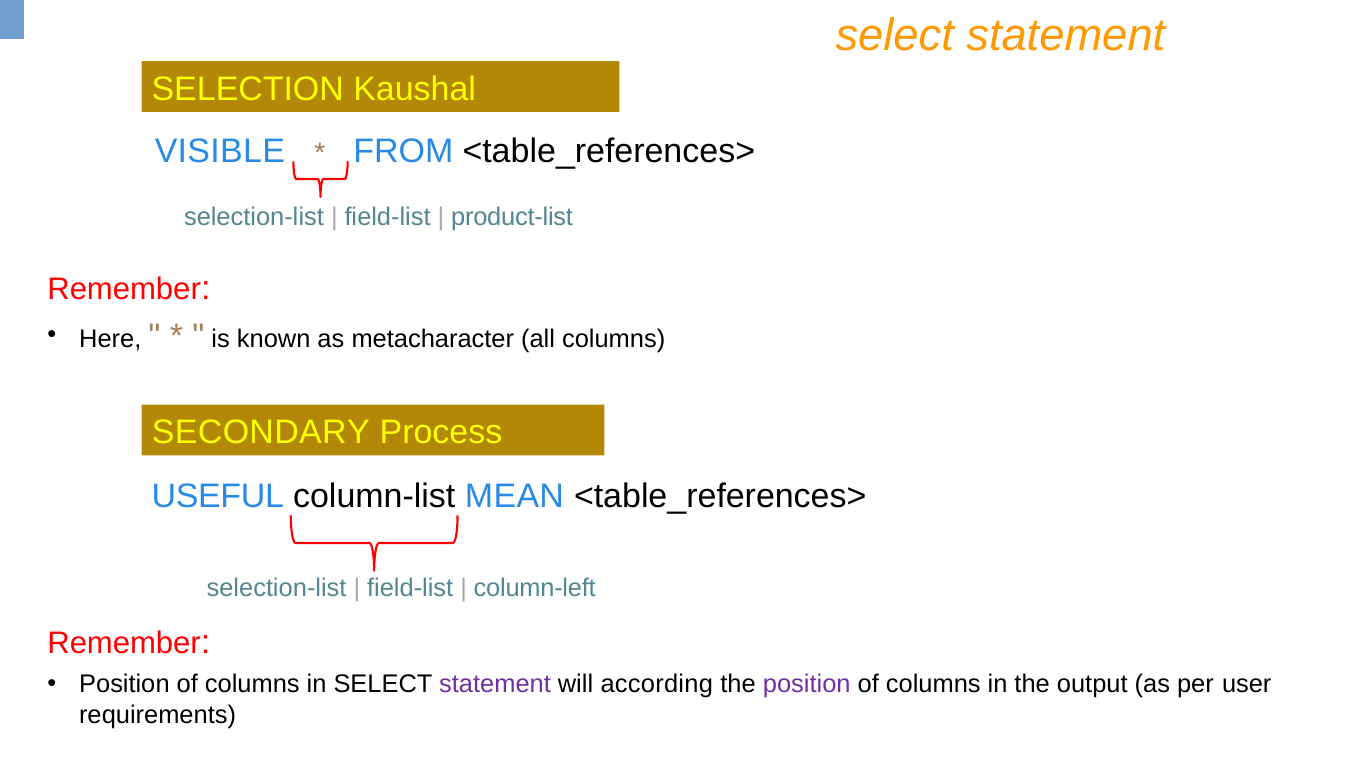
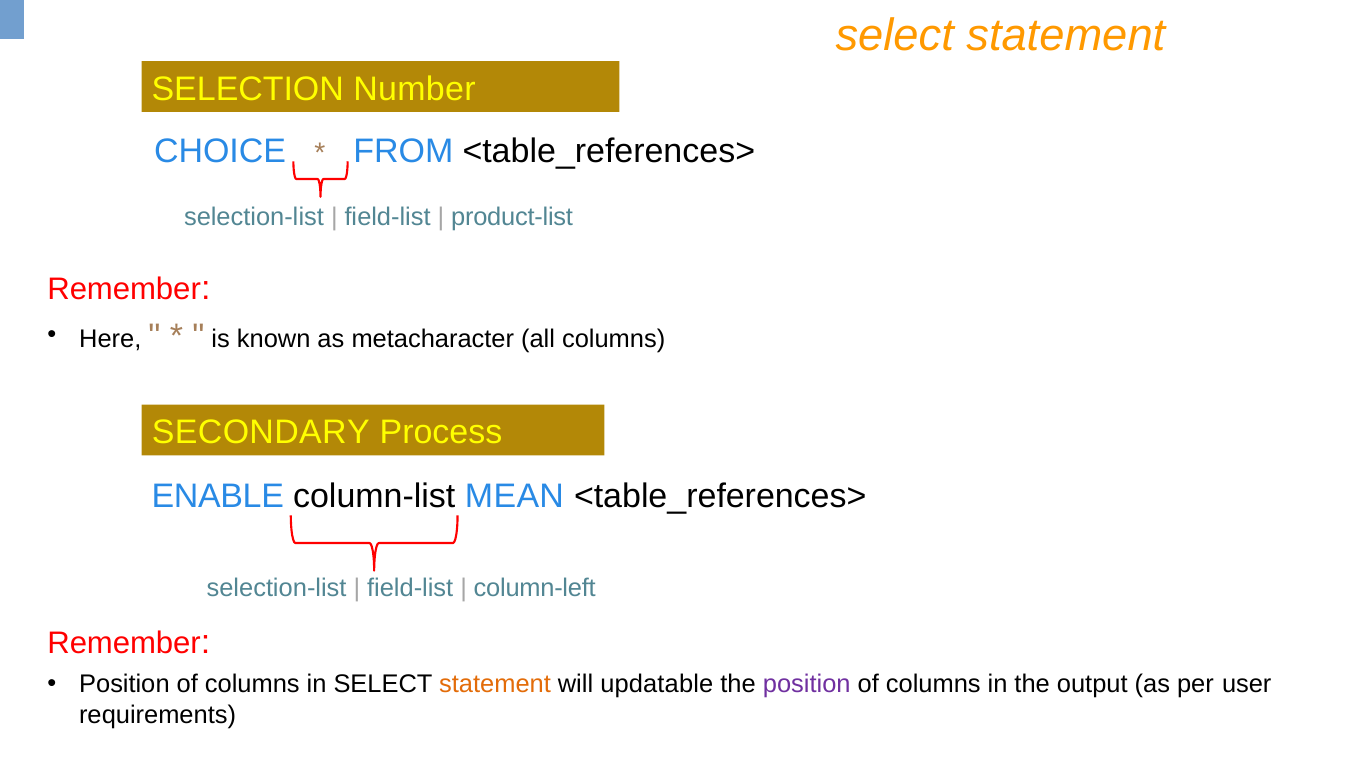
Kaushal: Kaushal -> Number
VISIBLE: VISIBLE -> CHOICE
USEFUL: USEFUL -> ENABLE
statement at (495, 684) colour: purple -> orange
according: according -> updatable
